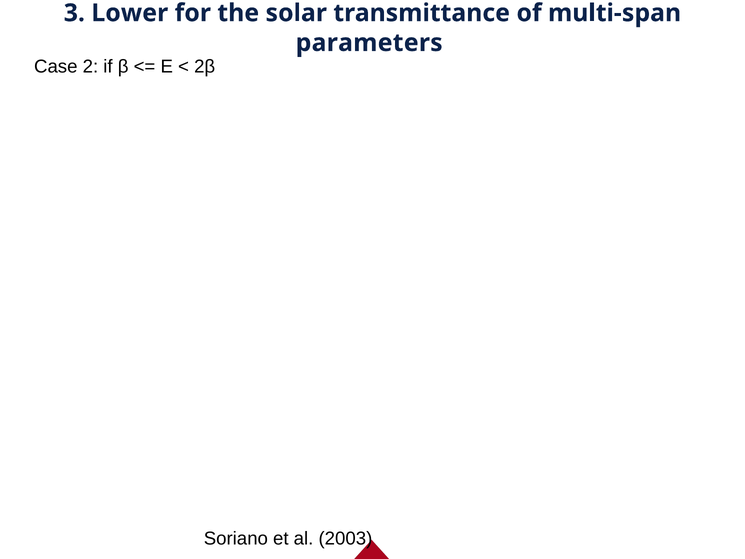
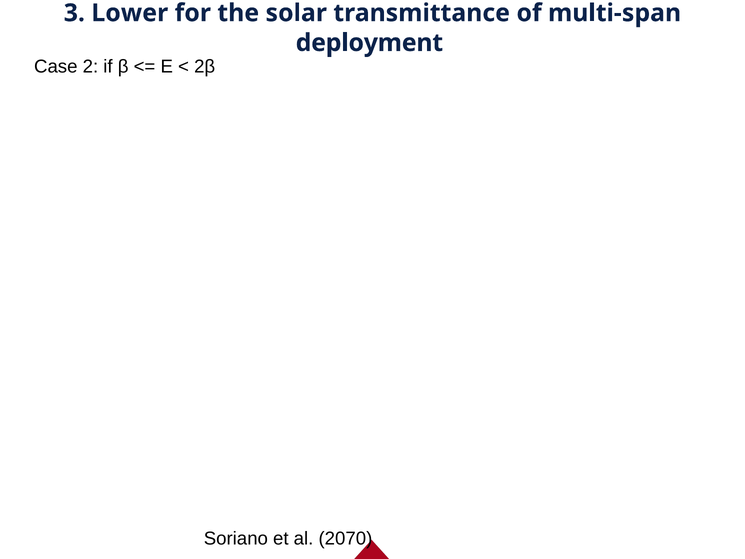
parameters: parameters -> deployment
2003: 2003 -> 2070
